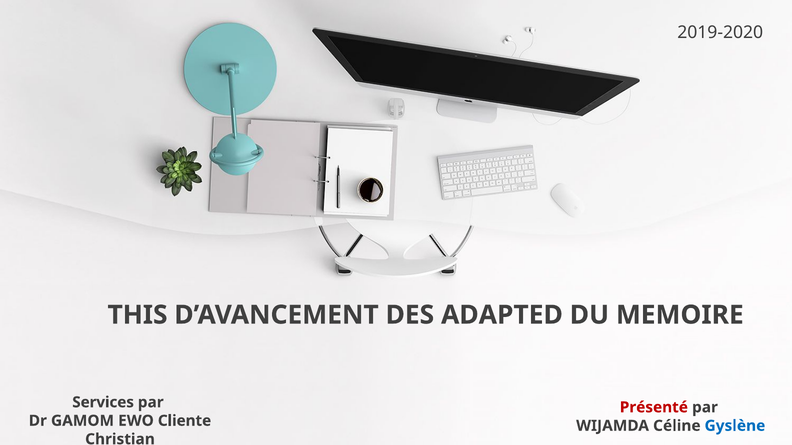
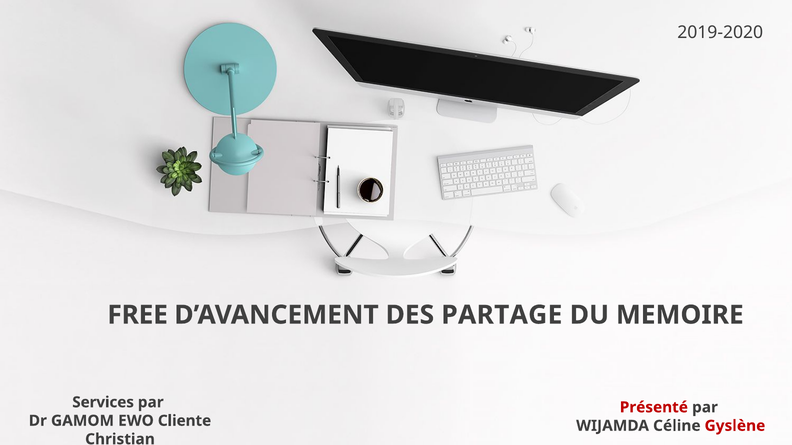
THIS: THIS -> FREE
ADAPTED: ADAPTED -> PARTAGE
Gyslène colour: blue -> red
